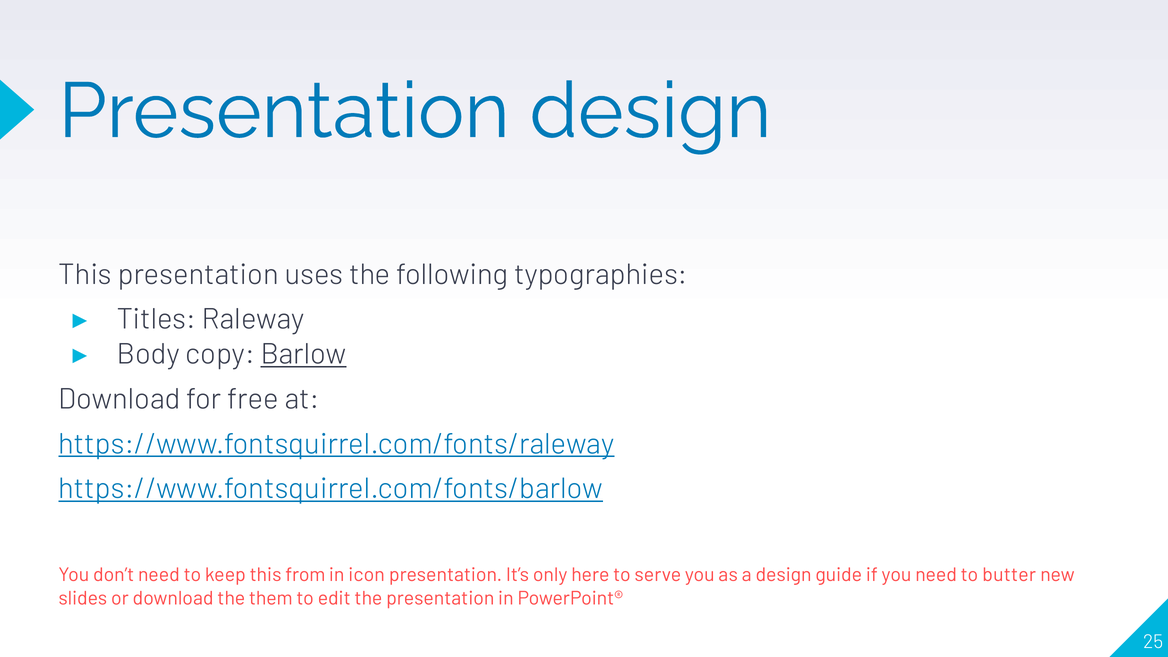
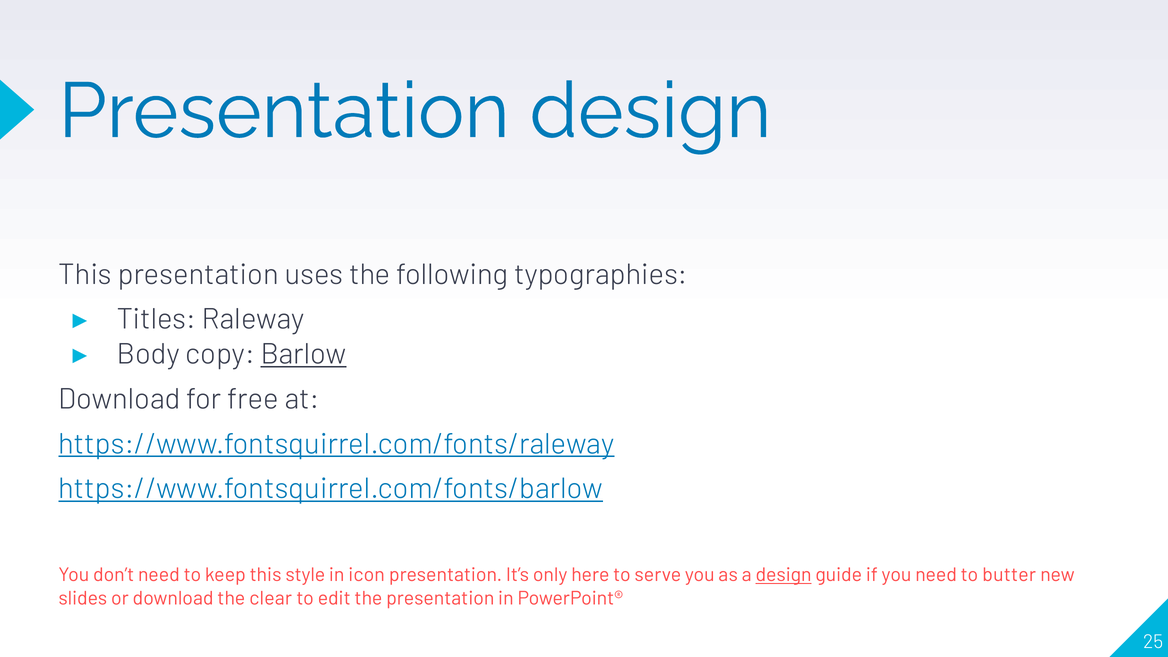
from: from -> style
design at (784, 575) underline: none -> present
them: them -> clear
